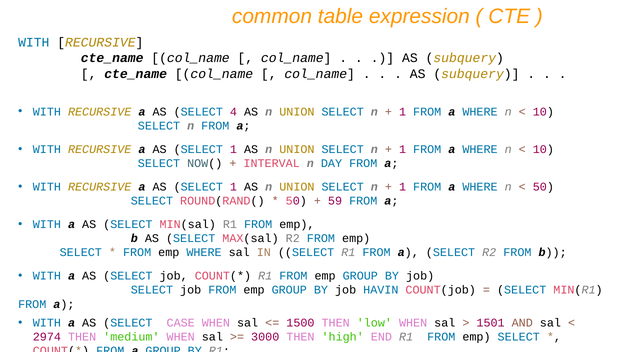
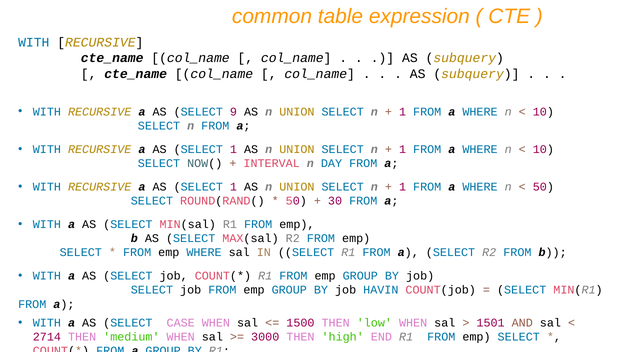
4: 4 -> 9
59: 59 -> 30
2974: 2974 -> 2714
